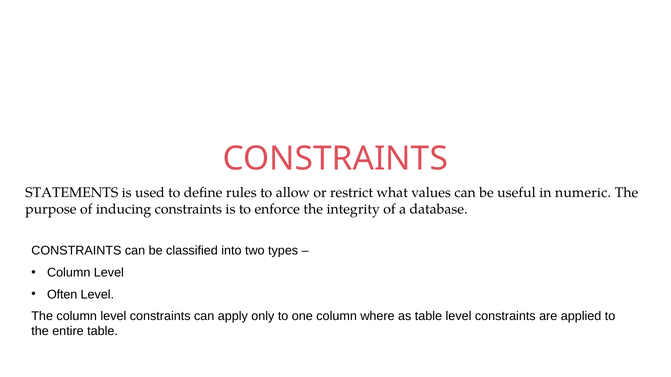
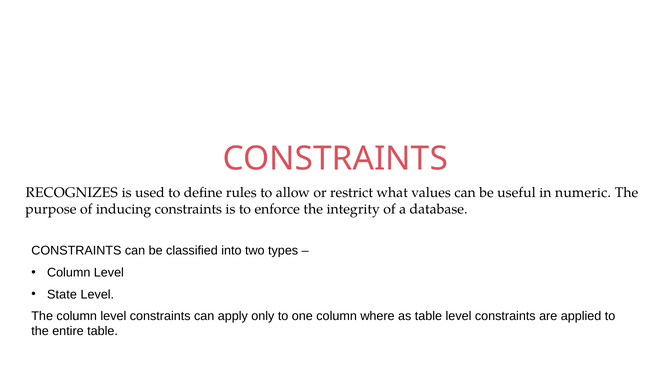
STATEMENTS: STATEMENTS -> RECOGNIZES
Often: Often -> State
